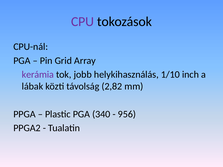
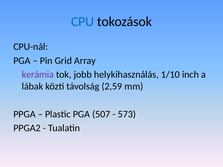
CPU colour: purple -> blue
2,82: 2,82 -> 2,59
340: 340 -> 507
956: 956 -> 573
